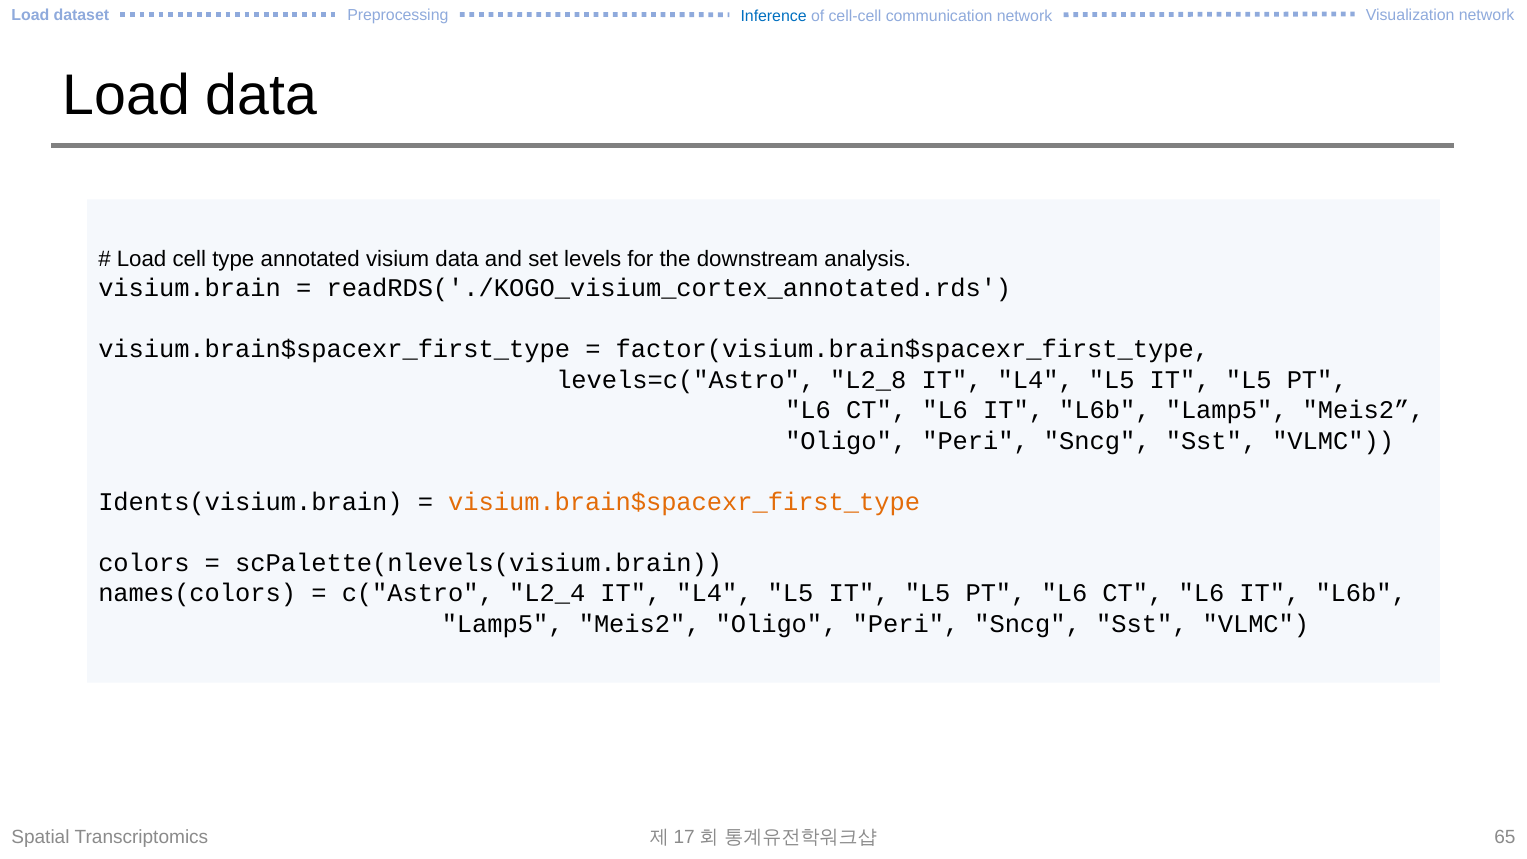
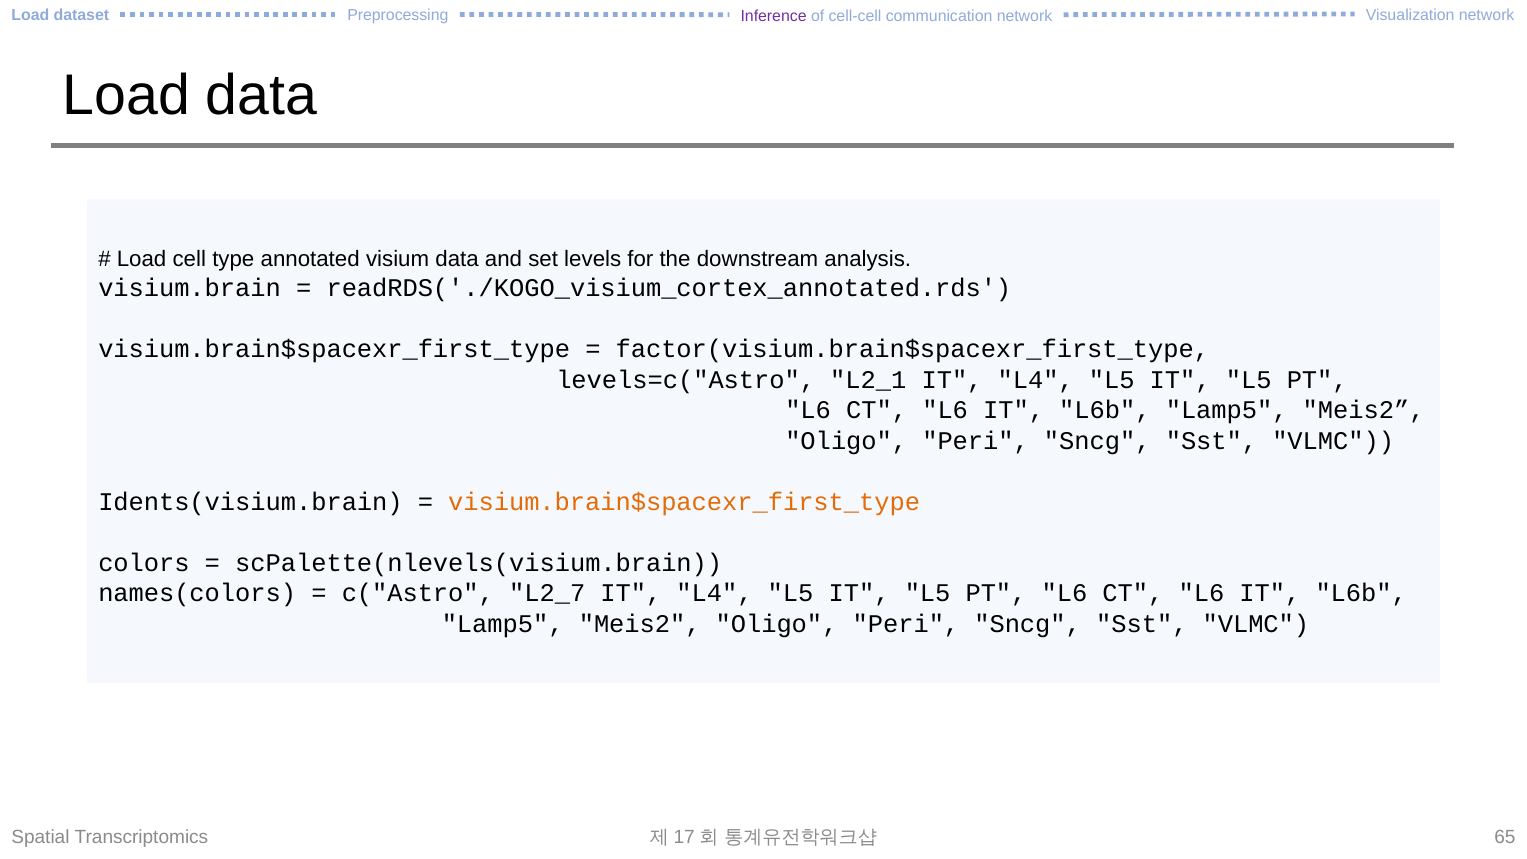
Inference colour: blue -> purple
L2_8: L2_8 -> L2_1
L2_4: L2_4 -> L2_7
